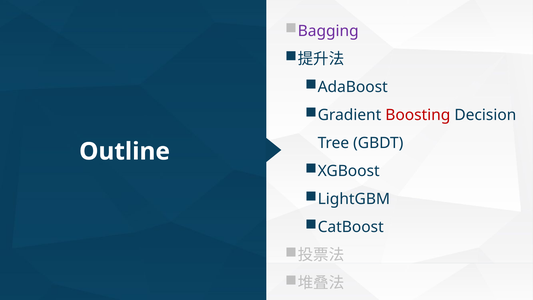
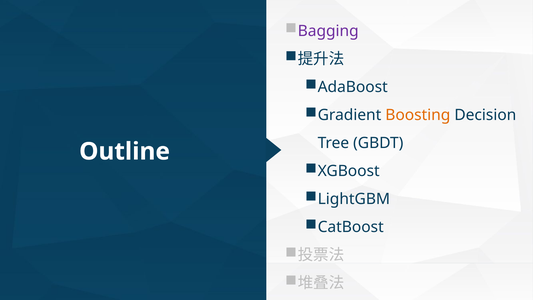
Boosting colour: red -> orange
